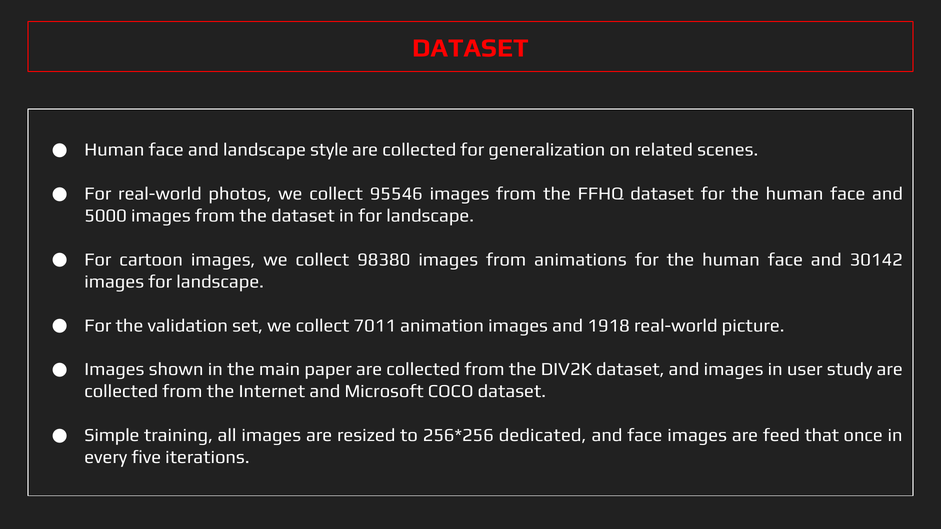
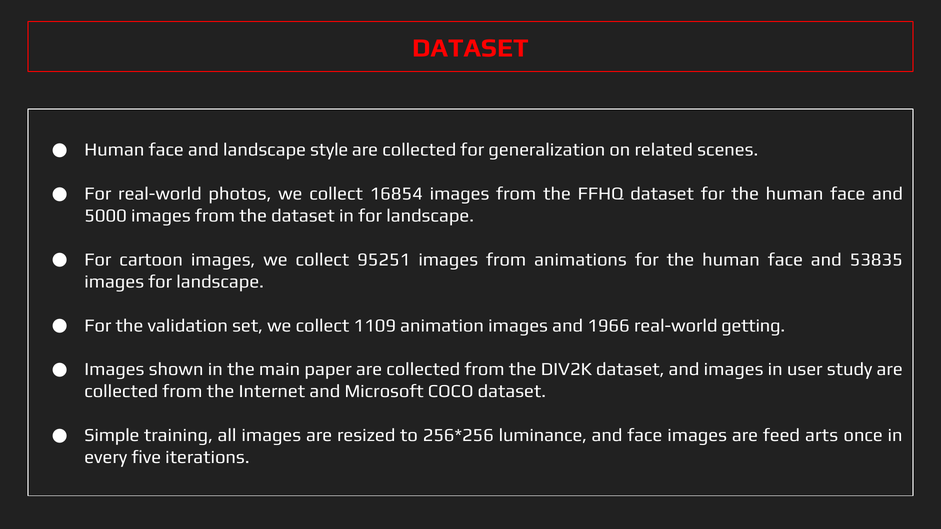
95546: 95546 -> 16854
98380: 98380 -> 95251
30142: 30142 -> 53835
7011: 7011 -> 1109
1918: 1918 -> 1966
picture: picture -> getting
dedicated: dedicated -> luminance
that: that -> arts
